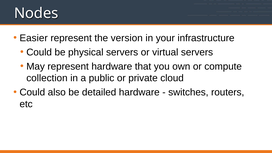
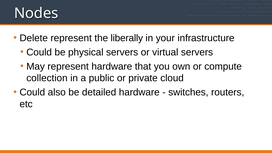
Easier: Easier -> Delete
version: version -> liberally
